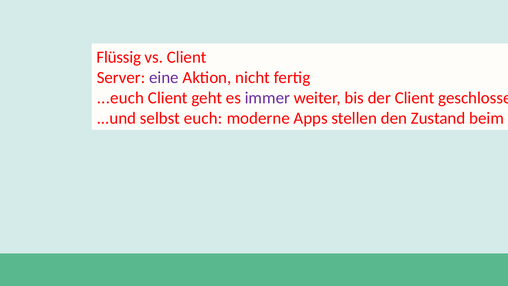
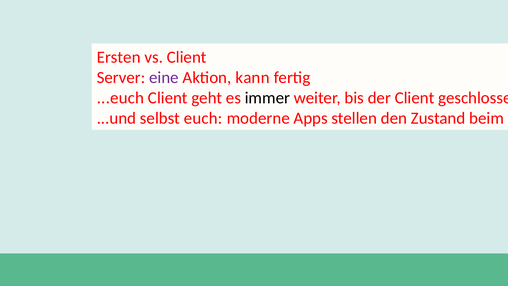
Flüssig: Flüssig -> Ersten
nicht: nicht -> kann
immer colour: purple -> black
